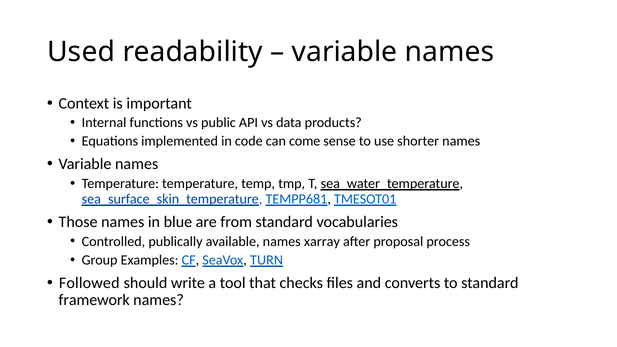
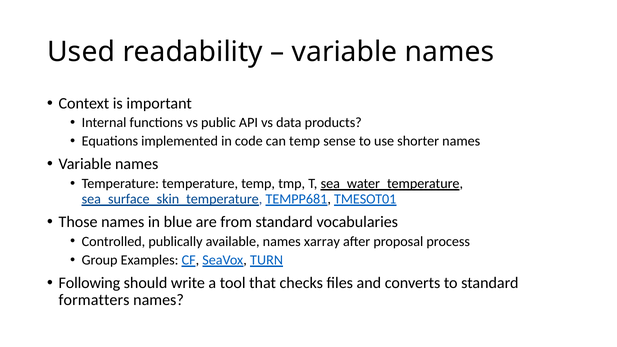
can come: come -> temp
Followed: Followed -> Following
framework: framework -> formatters
